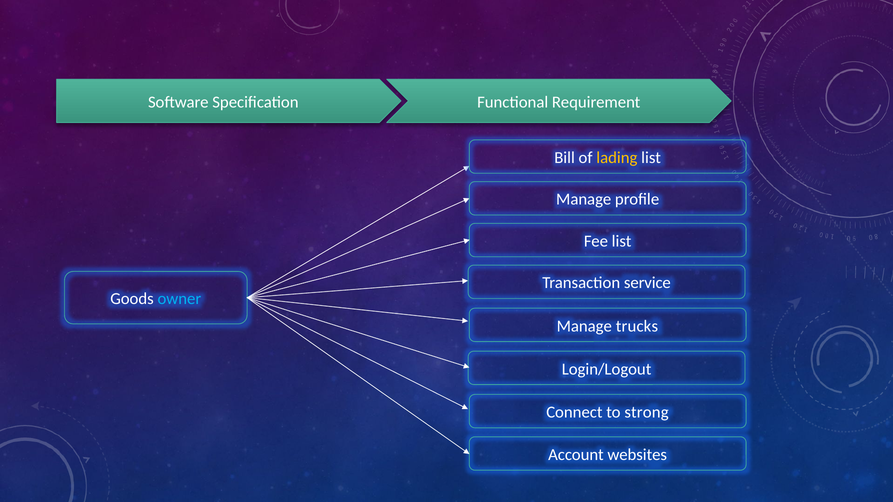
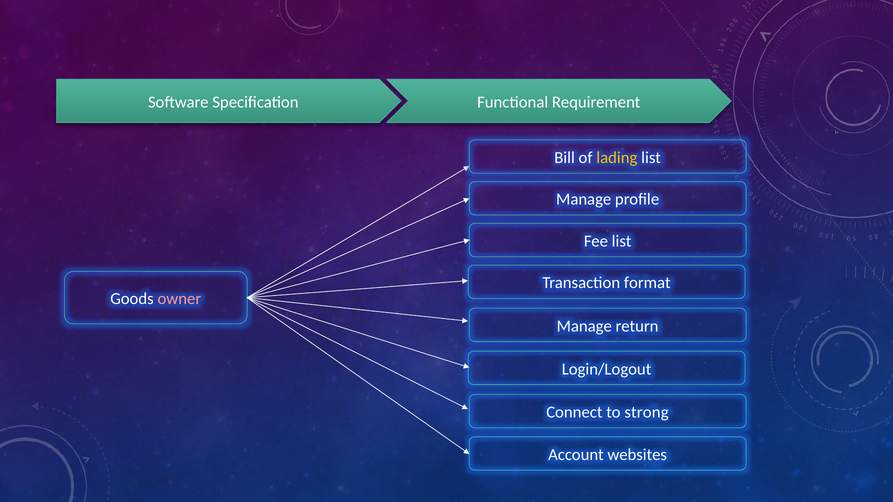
service: service -> format
owner colour: light blue -> pink
trucks: trucks -> return
